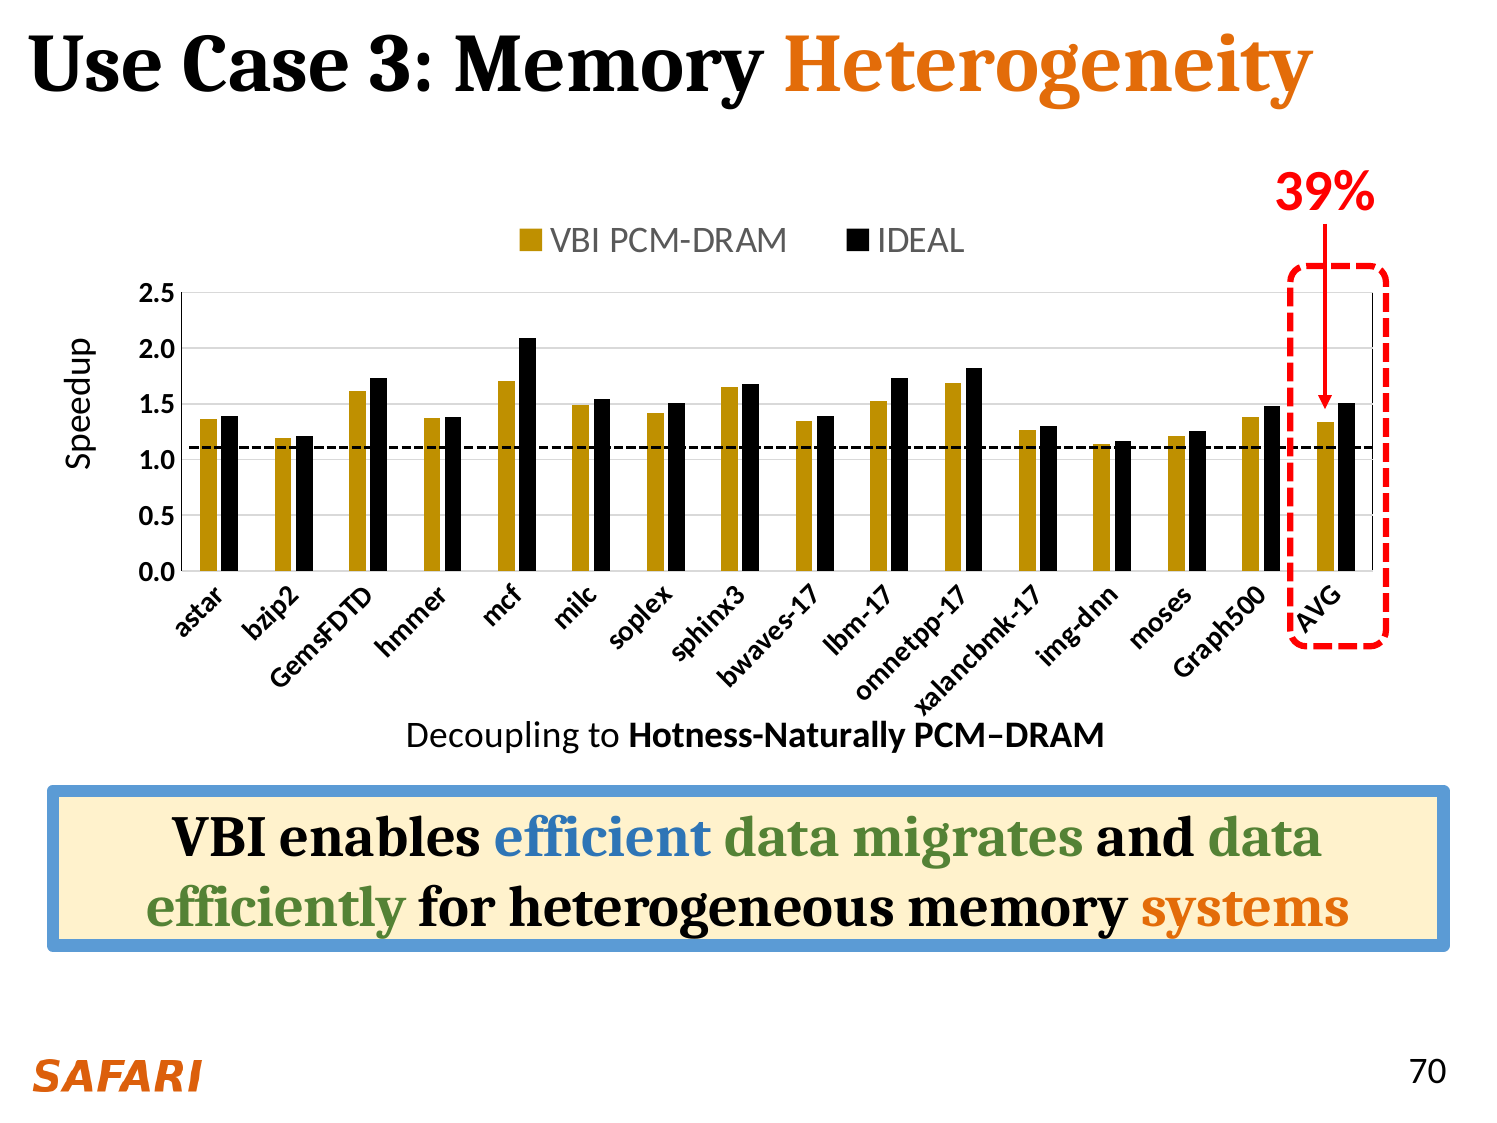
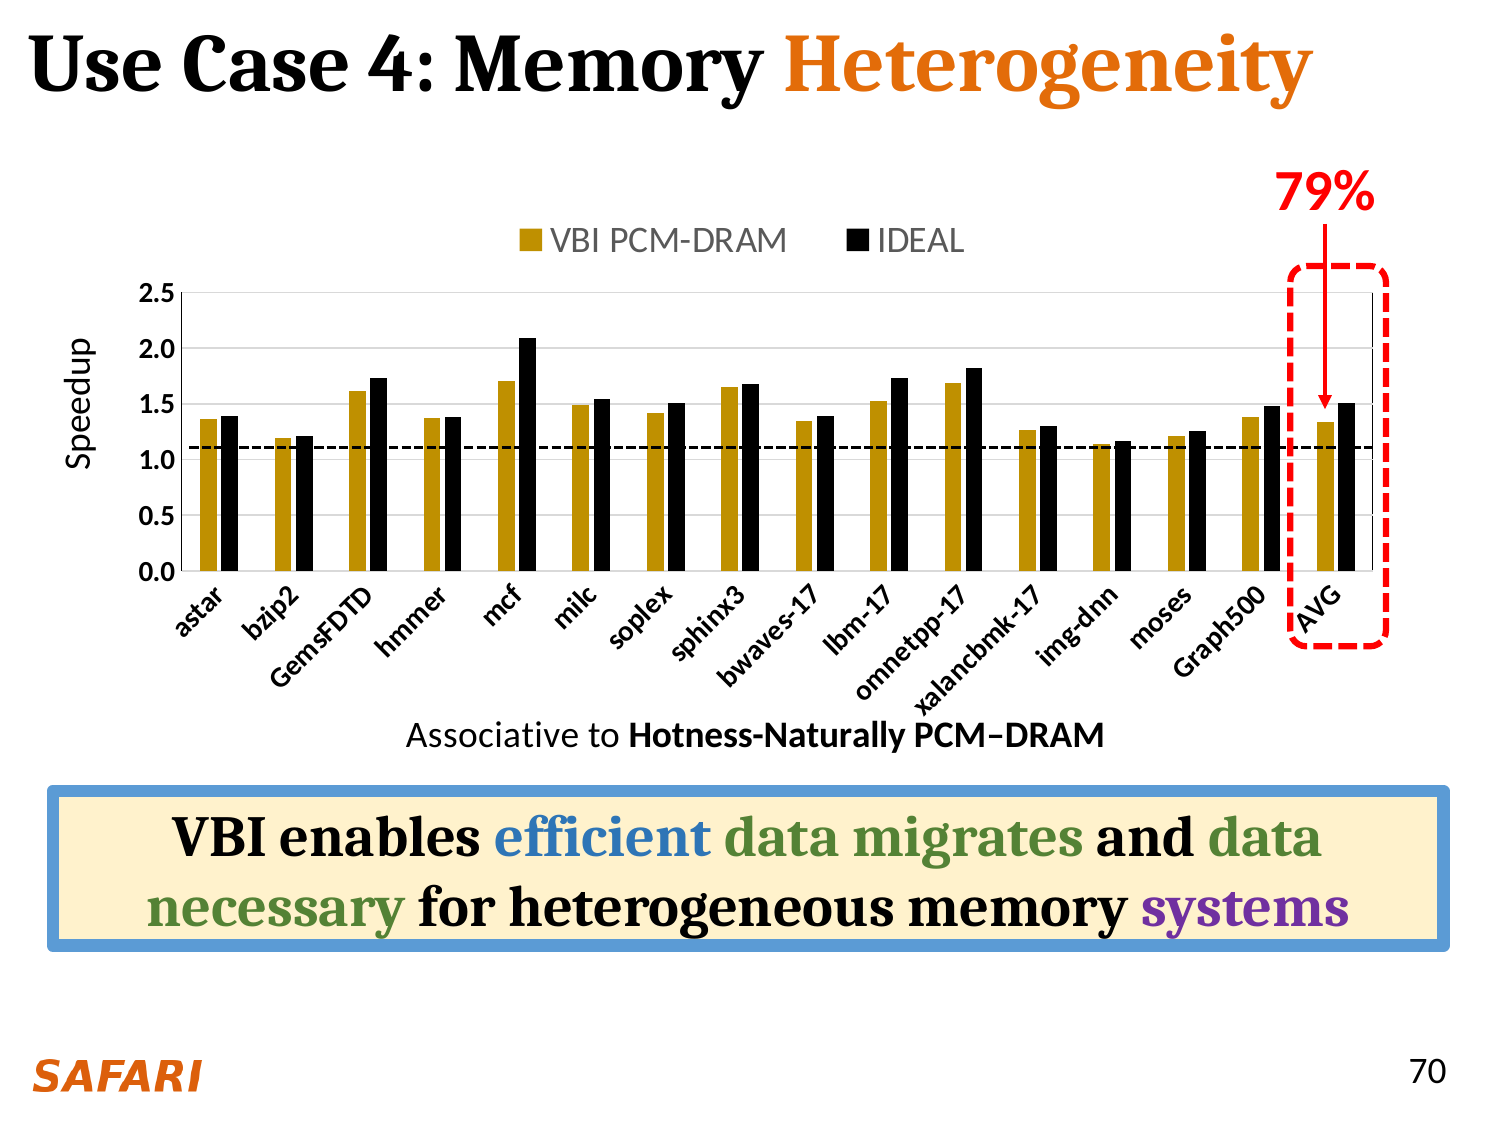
Case 3: 3 -> 4
39%: 39% -> 79%
Decoupling: Decoupling -> Associative
efficiently: efficiently -> necessary
systems colour: orange -> purple
